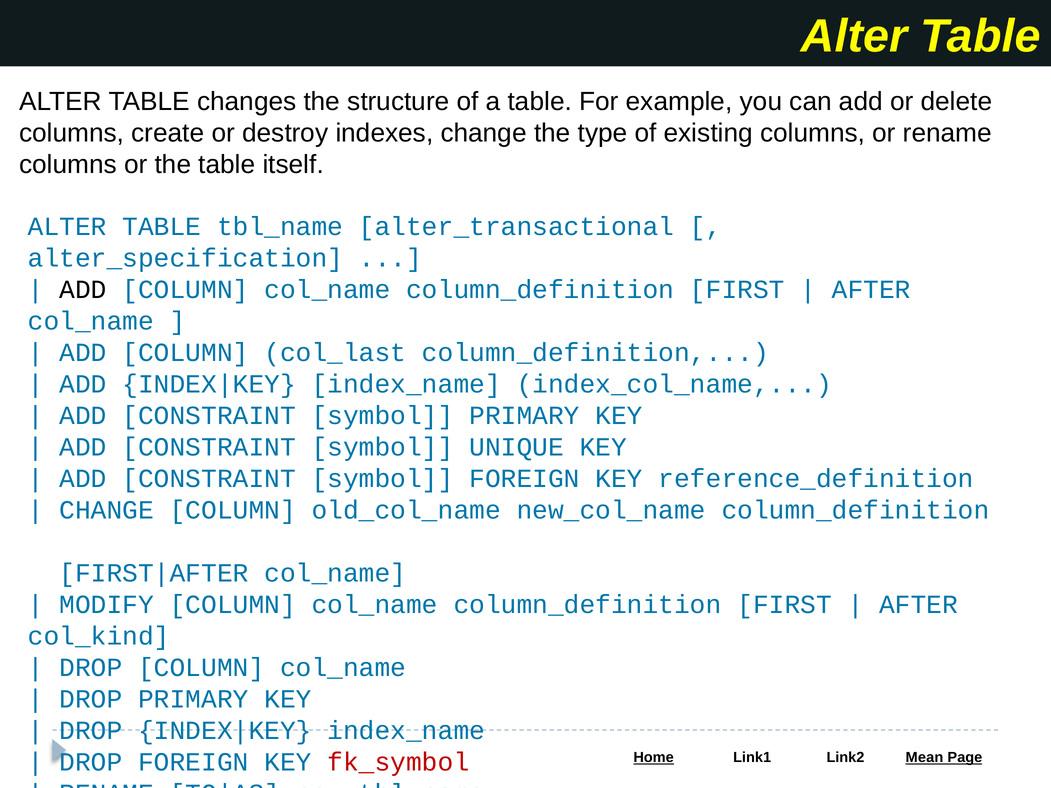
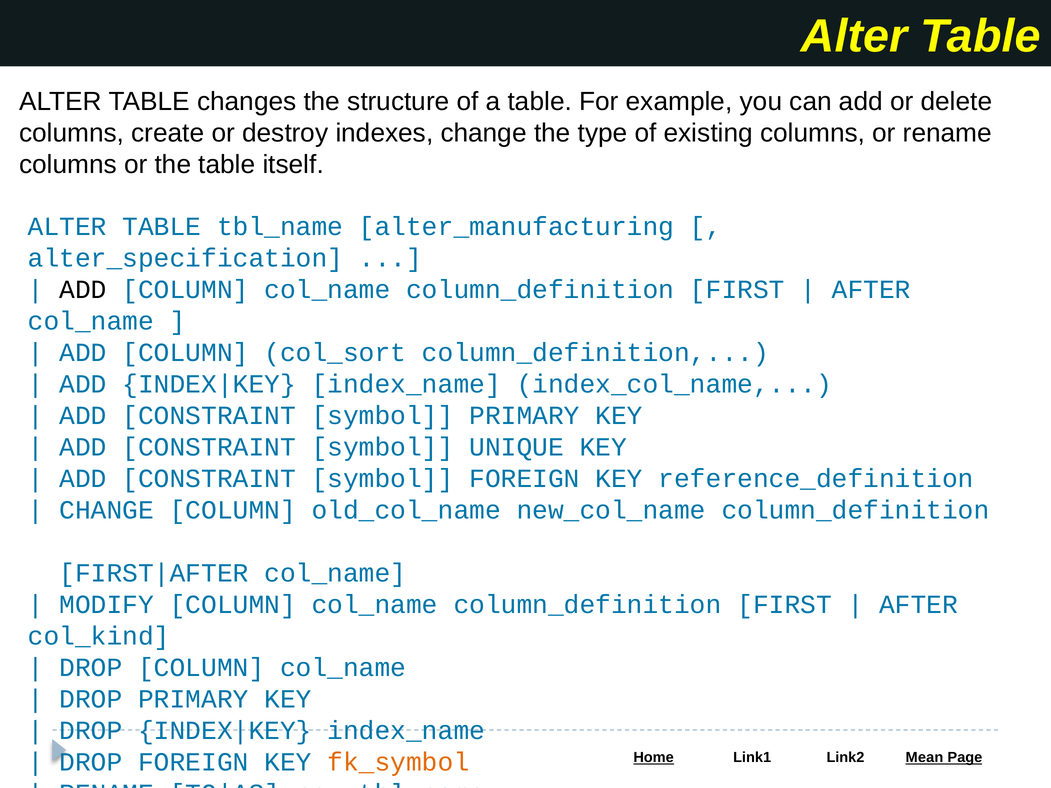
alter_transactional: alter_transactional -> alter_manufacturing
col_last: col_last -> col_sort
fk_symbol colour: red -> orange
